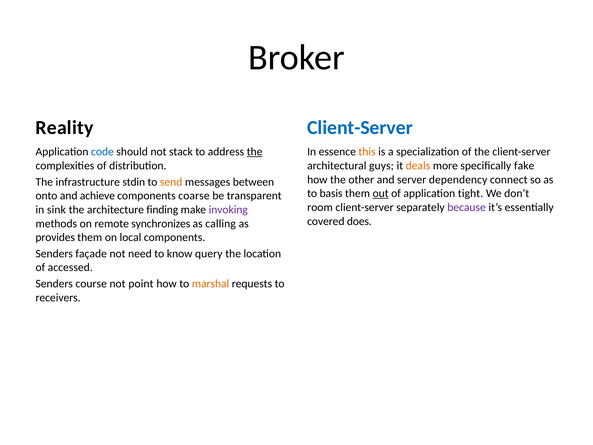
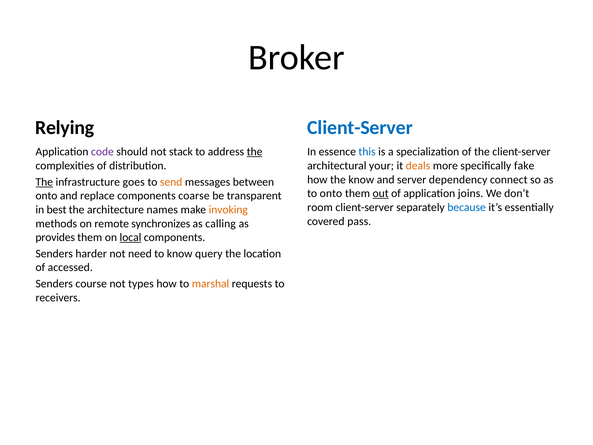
Reality: Reality -> Relying
code colour: blue -> purple
this colour: orange -> blue
guys: guys -> your
the other: other -> know
The at (44, 182) underline: none -> present
stdin: stdin -> goes
to basis: basis -> onto
tight: tight -> joins
achieve: achieve -> replace
because colour: purple -> blue
sink: sink -> best
finding: finding -> names
invoking colour: purple -> orange
does: does -> pass
local underline: none -> present
façade: façade -> harder
point: point -> types
